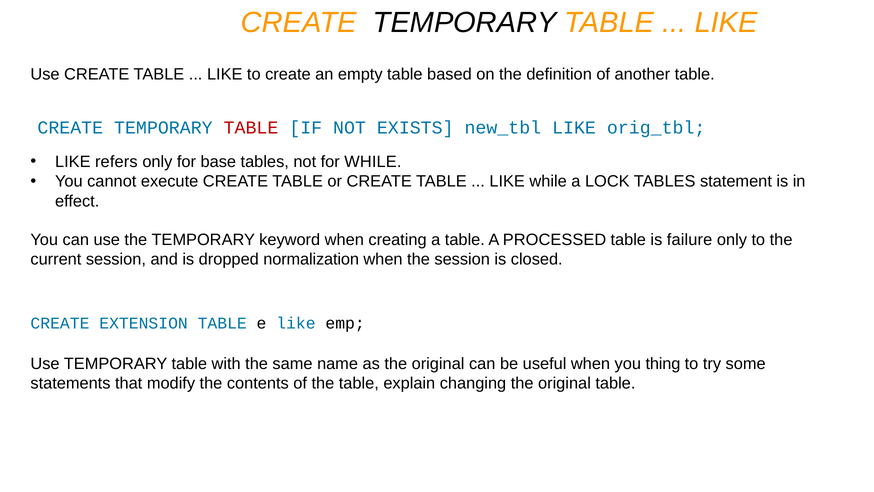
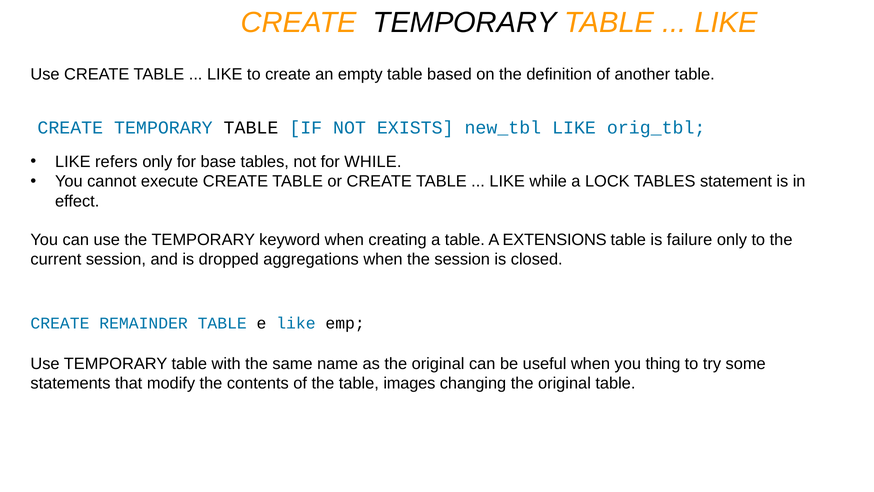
TABLE at (251, 128) colour: red -> black
PROCESSED: PROCESSED -> EXTENSIONS
normalization: normalization -> aggregations
EXTENSION: EXTENSION -> REMAINDER
explain: explain -> images
